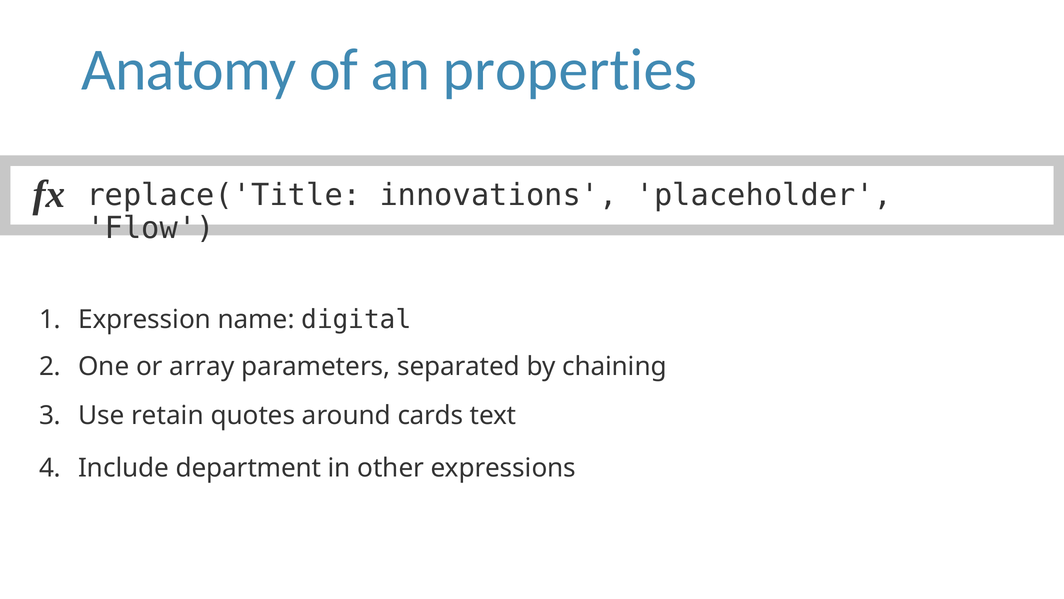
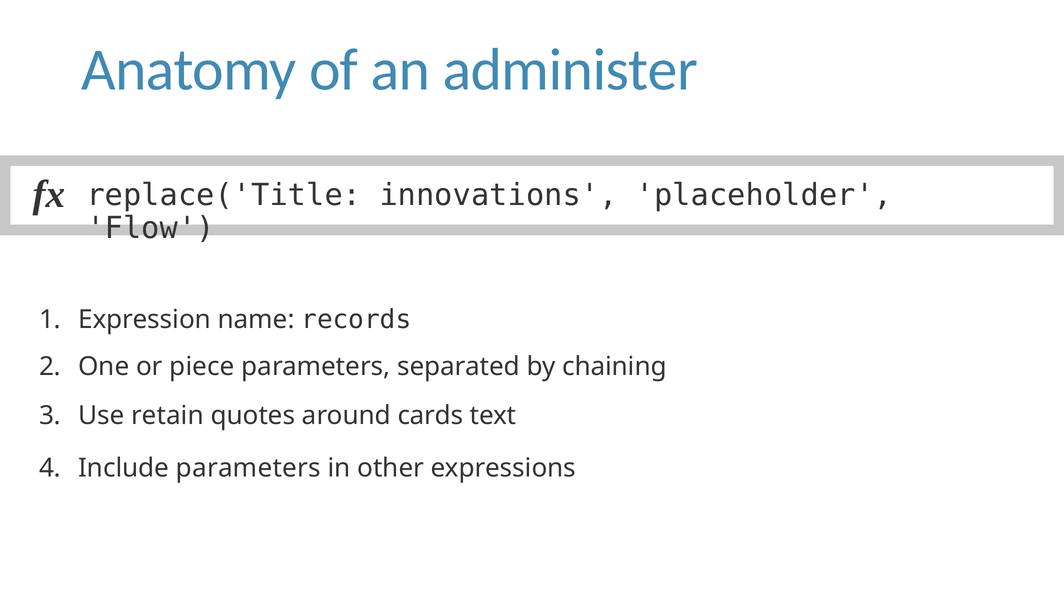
properties: properties -> administer
digital: digital -> records
array: array -> piece
Include department: department -> parameters
